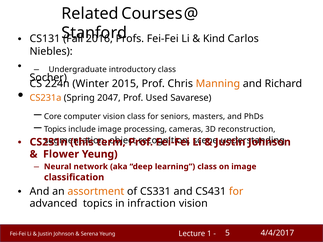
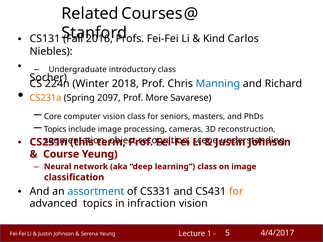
2015: 2015 -> 2018
Manning colour: orange -> blue
2047: 2047 -> 2097
Used: Used -> More
Flower: Flower -> Course
assortment colour: orange -> blue
